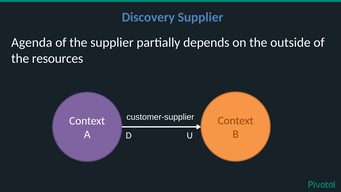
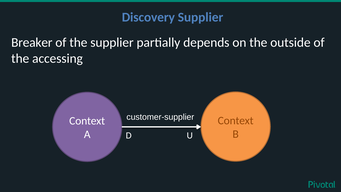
Agenda: Agenda -> Breaker
resources: resources -> accessing
